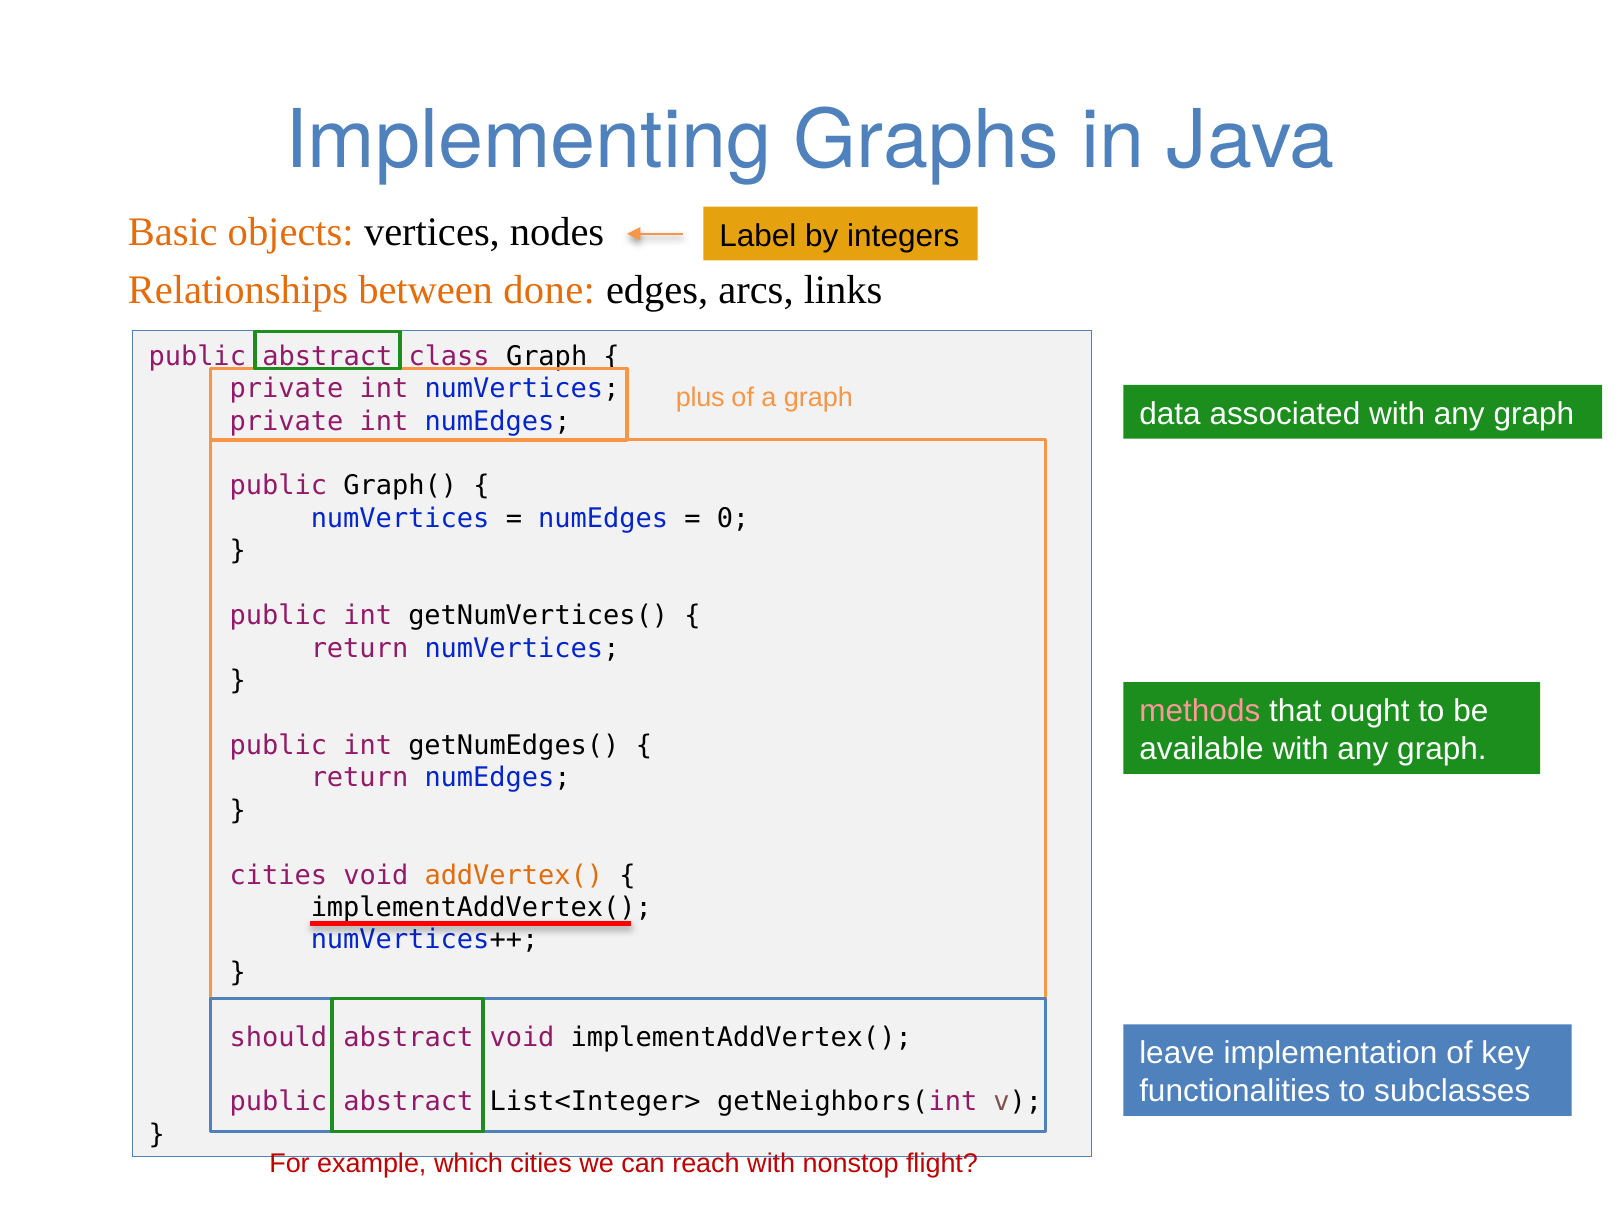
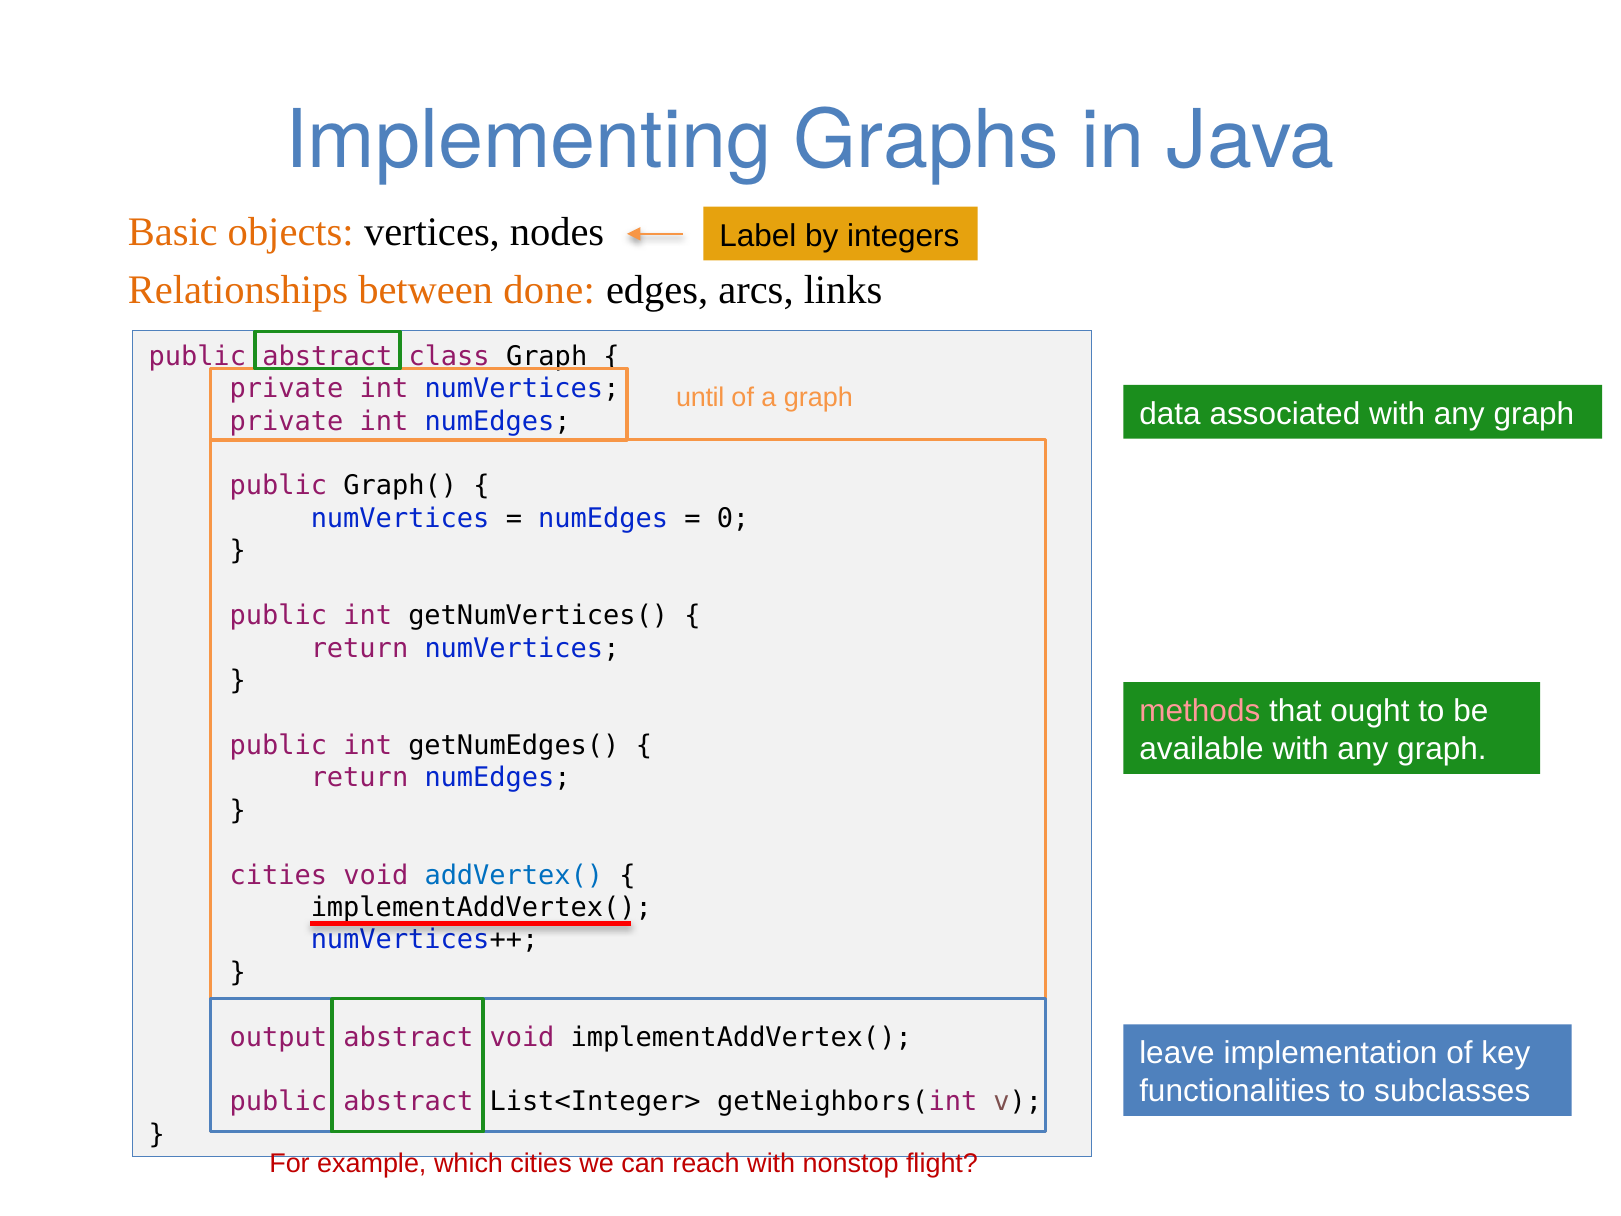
plus: plus -> until
addVertex( colour: orange -> blue
should: should -> output
